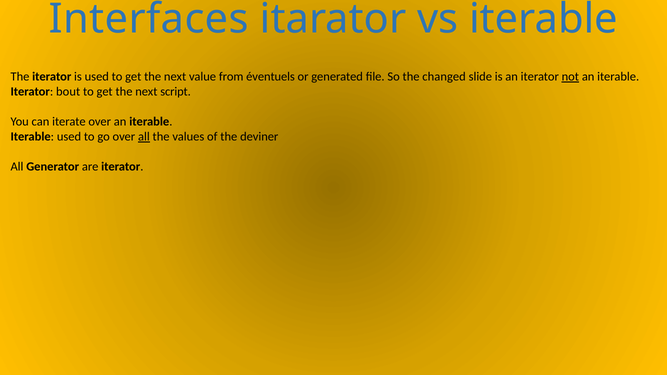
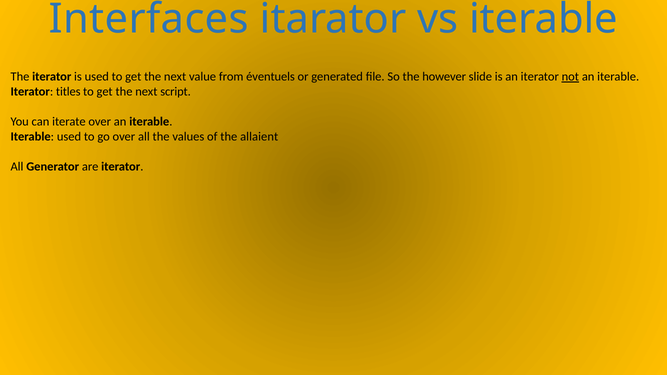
changed: changed -> however
bout: bout -> titles
all at (144, 137) underline: present -> none
deviner: deviner -> allaient
